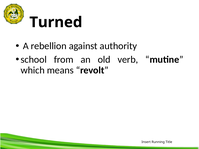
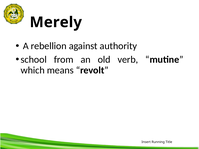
Turned: Turned -> Merely
